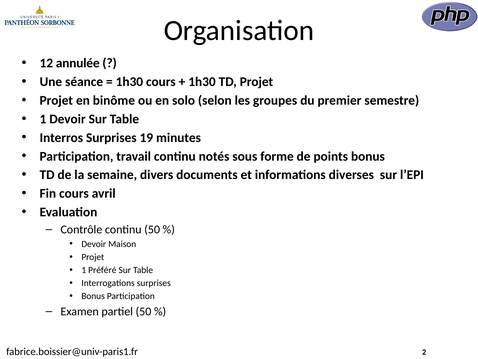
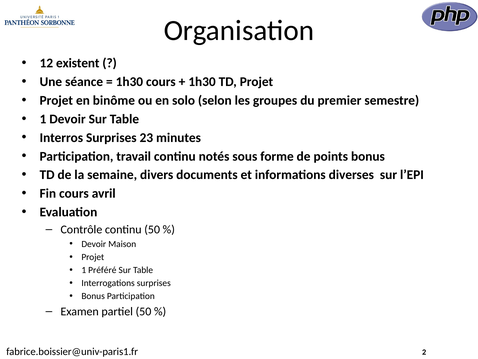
annulée: annulée -> existent
19: 19 -> 23
